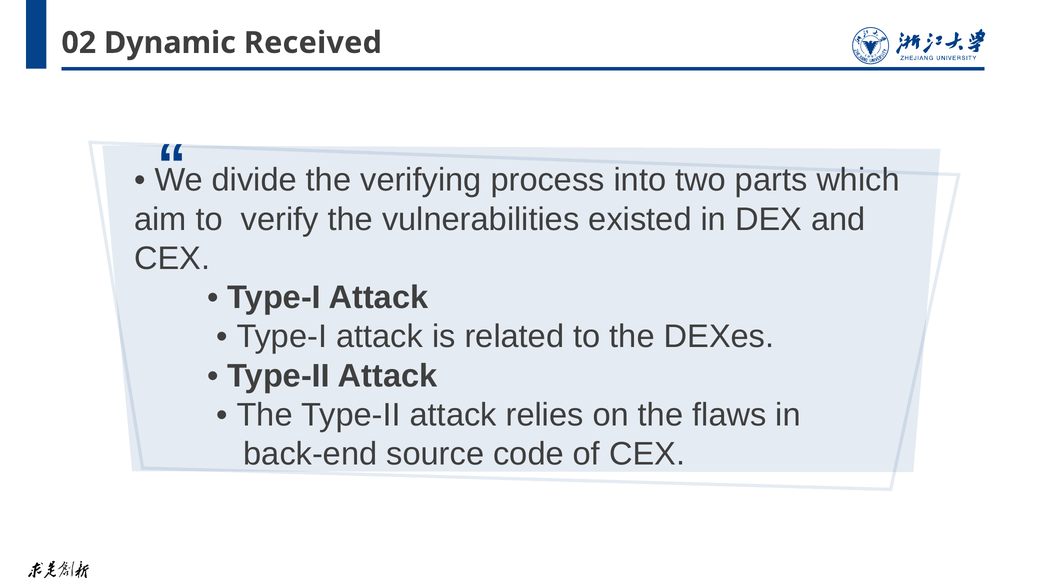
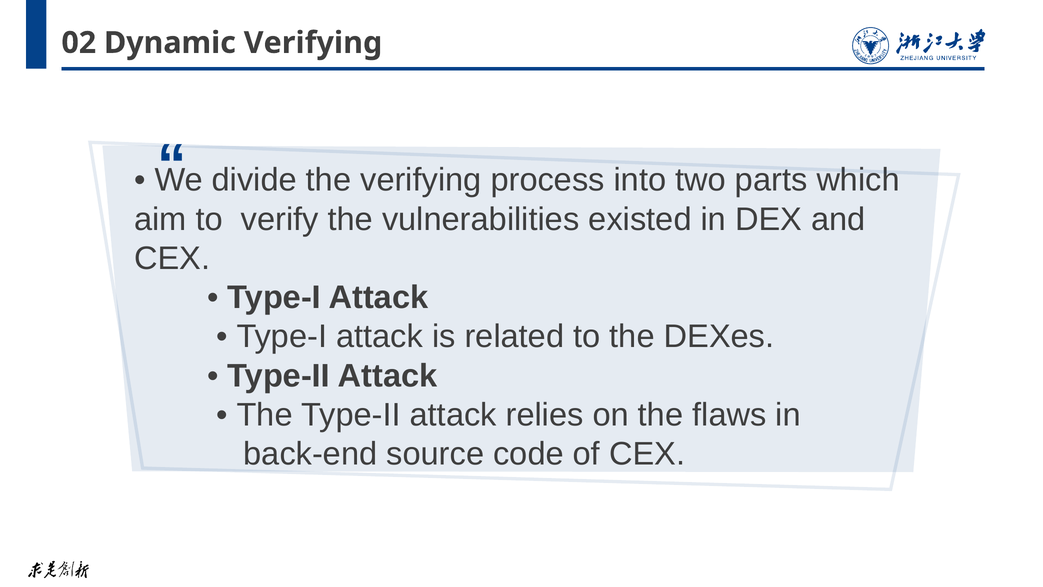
Dynamic Received: Received -> Verifying
